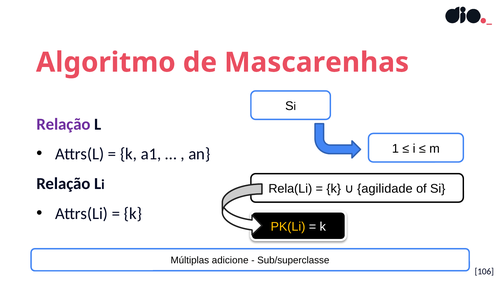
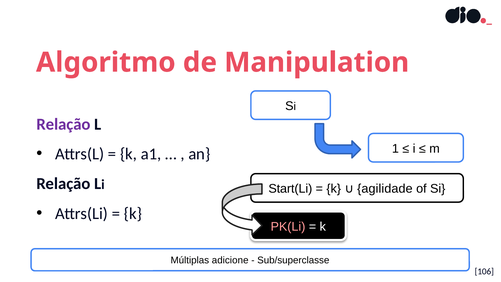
Mascarenhas: Mascarenhas -> Manipulation
Rela(Li: Rela(Li -> Start(Li
PK(Li colour: yellow -> pink
